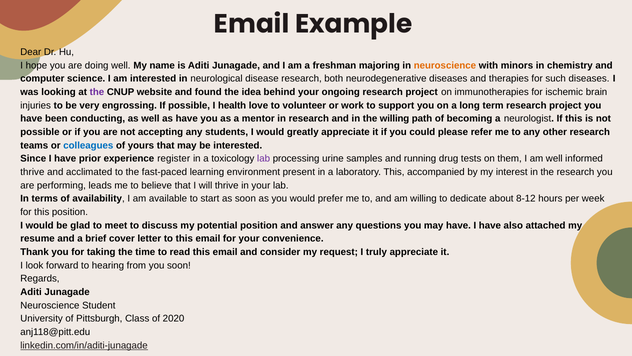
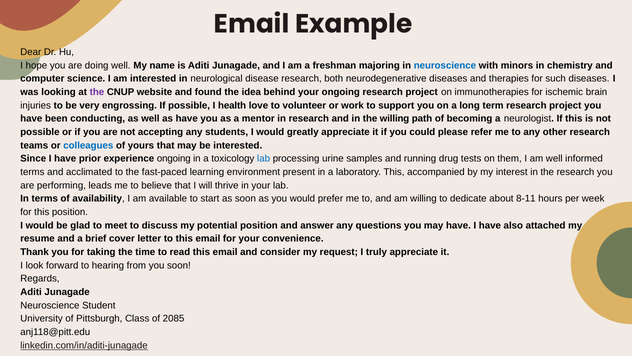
neuroscience at (445, 65) colour: orange -> blue
experience register: register -> ongoing
lab at (264, 159) colour: purple -> blue
thrive at (32, 172): thrive -> terms
8-12: 8-12 -> 8-11
2020: 2020 -> 2085
